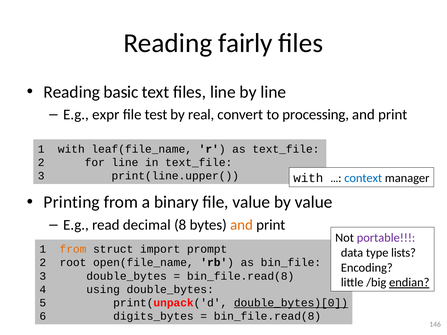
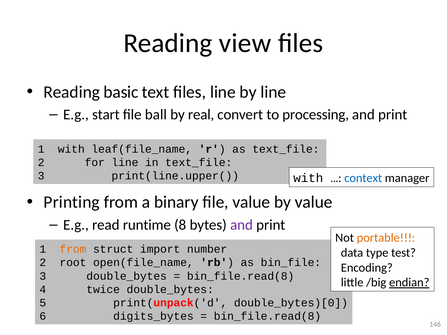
fairly: fairly -> view
expr: expr -> start
test: test -> ball
decimal: decimal -> runtime
and at (241, 225) colour: orange -> purple
portable colour: purple -> orange
prompt: prompt -> number
lists: lists -> test
using: using -> twice
double_bytes)[0 underline: present -> none
